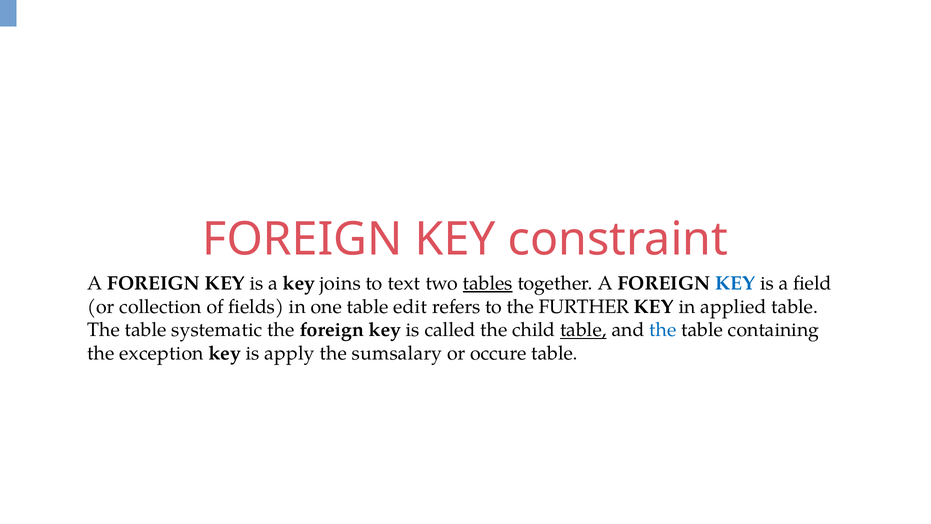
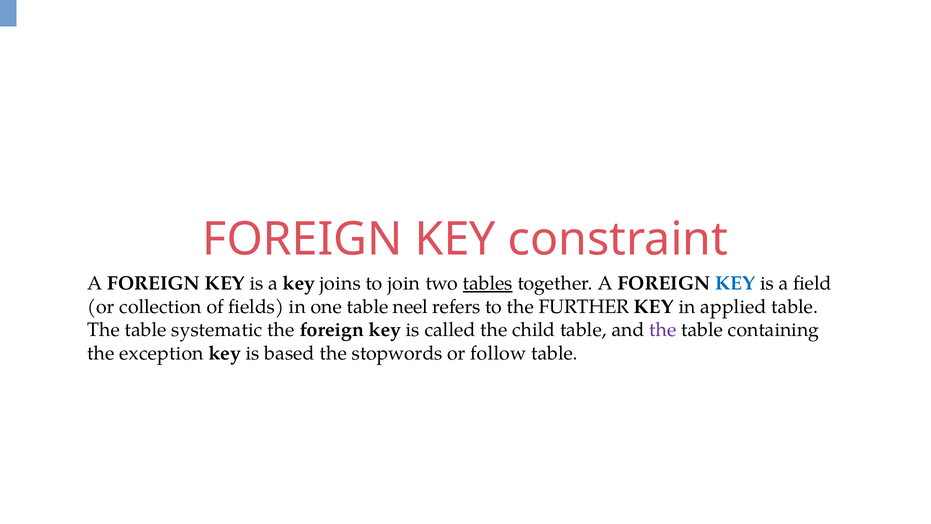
text: text -> join
edit: edit -> neel
table at (583, 330) underline: present -> none
the at (663, 330) colour: blue -> purple
apply: apply -> based
sumsalary: sumsalary -> stopwords
occure: occure -> follow
